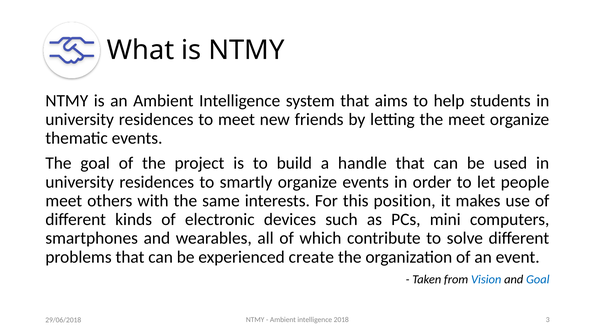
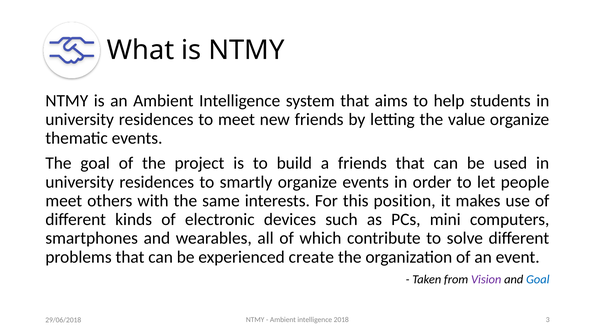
the meet: meet -> value
a handle: handle -> friends
Vision colour: blue -> purple
